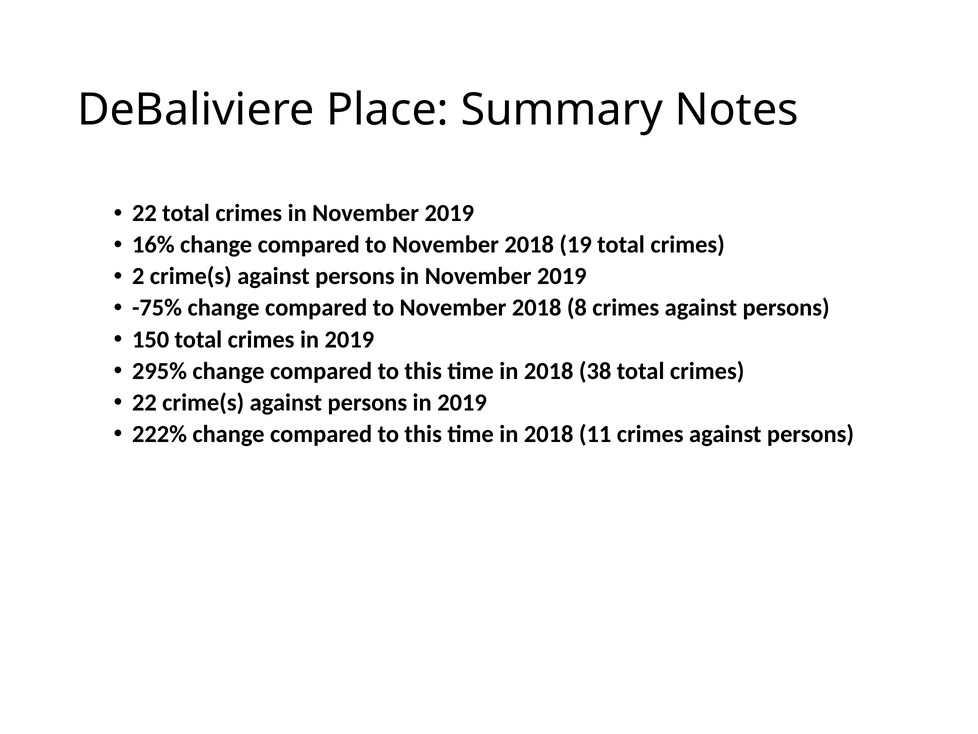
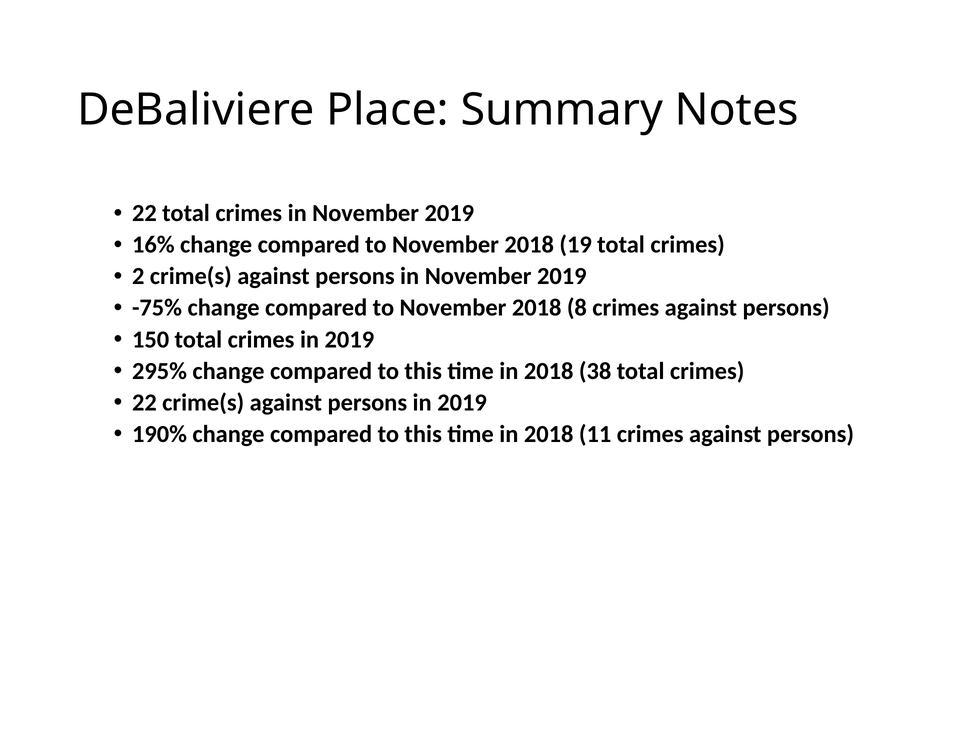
222%: 222% -> 190%
